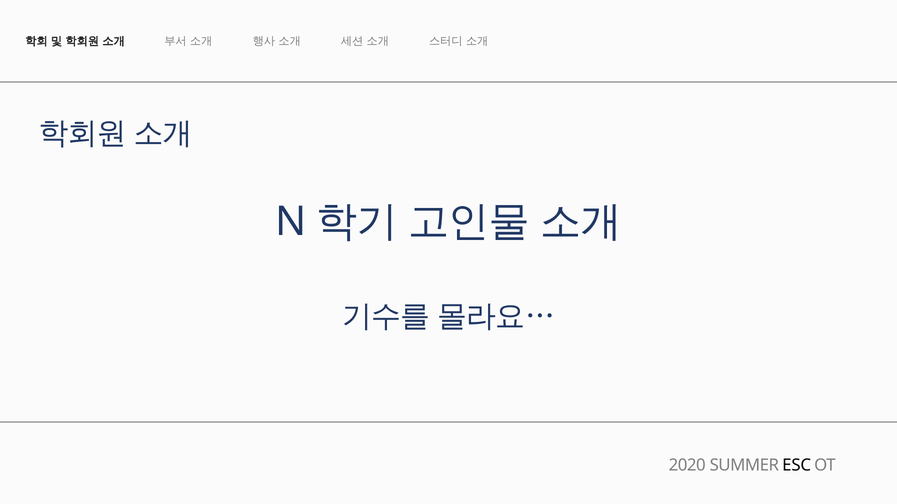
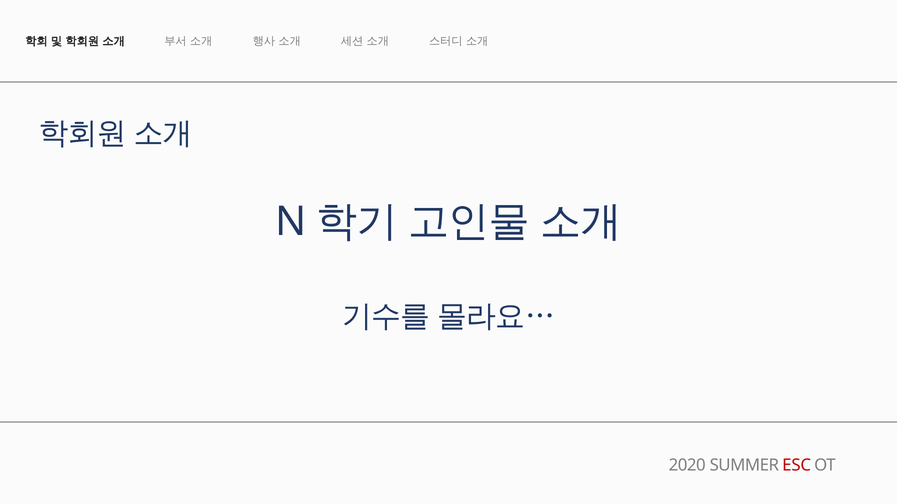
ESC colour: black -> red
